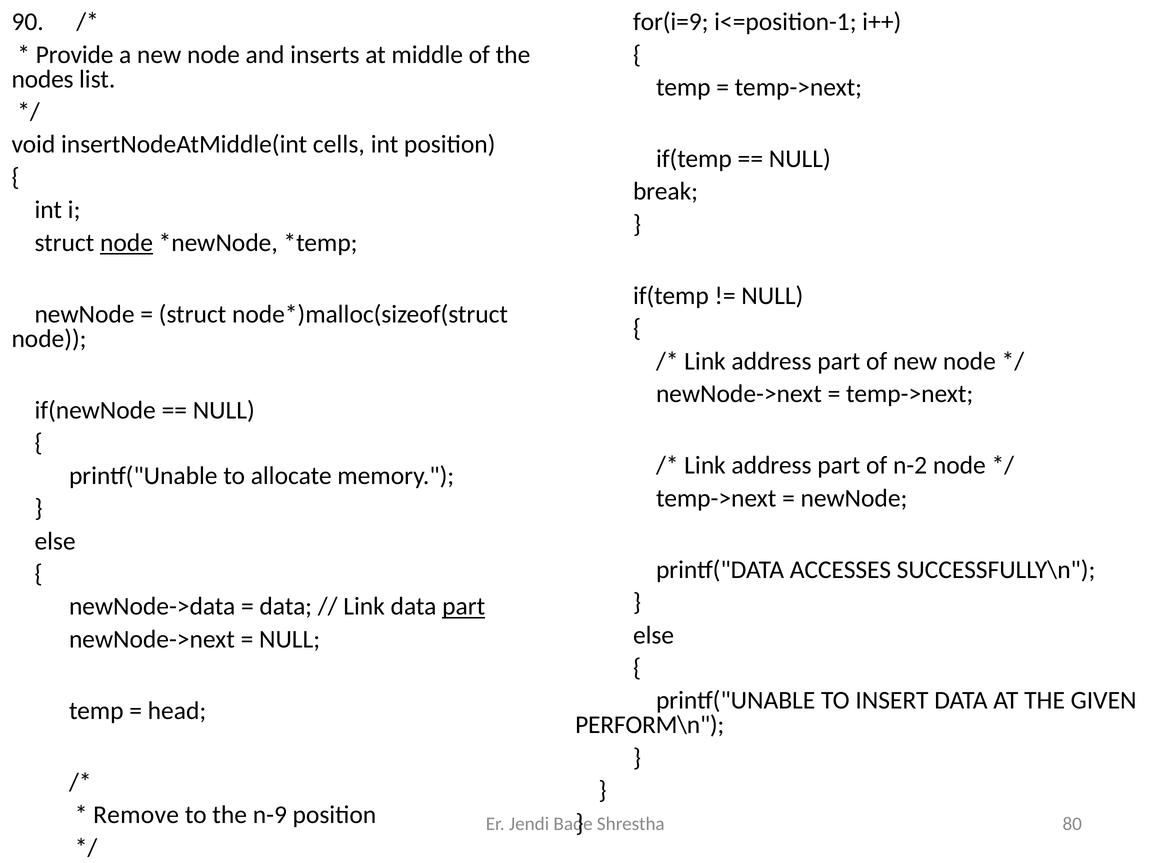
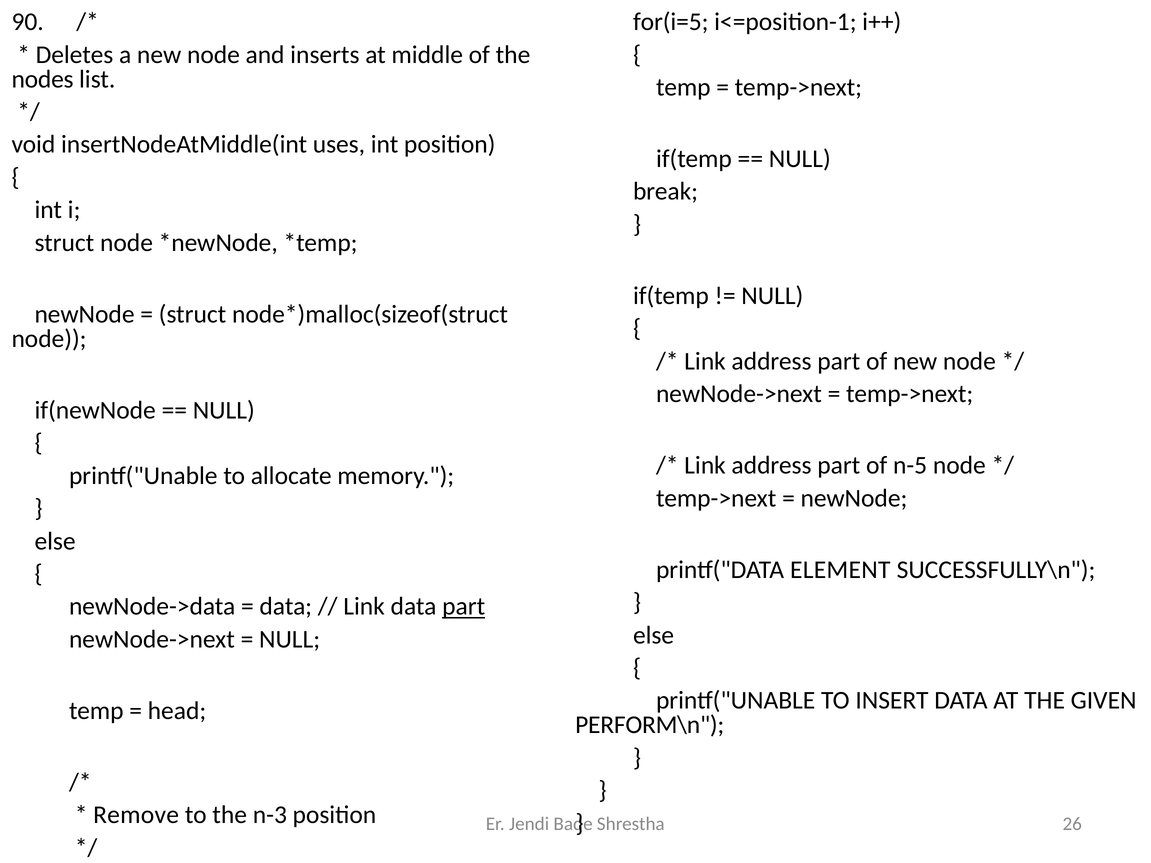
for(i=9: for(i=9 -> for(i=5
Provide: Provide -> Deletes
cells: cells -> uses
node at (126, 243) underline: present -> none
n-2: n-2 -> n-5
ACCESSES: ACCESSES -> ELEMENT
n-9: n-9 -> n-3
80: 80 -> 26
